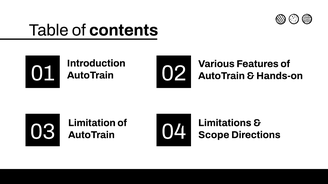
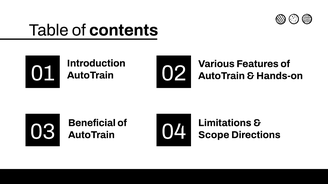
Limitation: Limitation -> Beneficial
